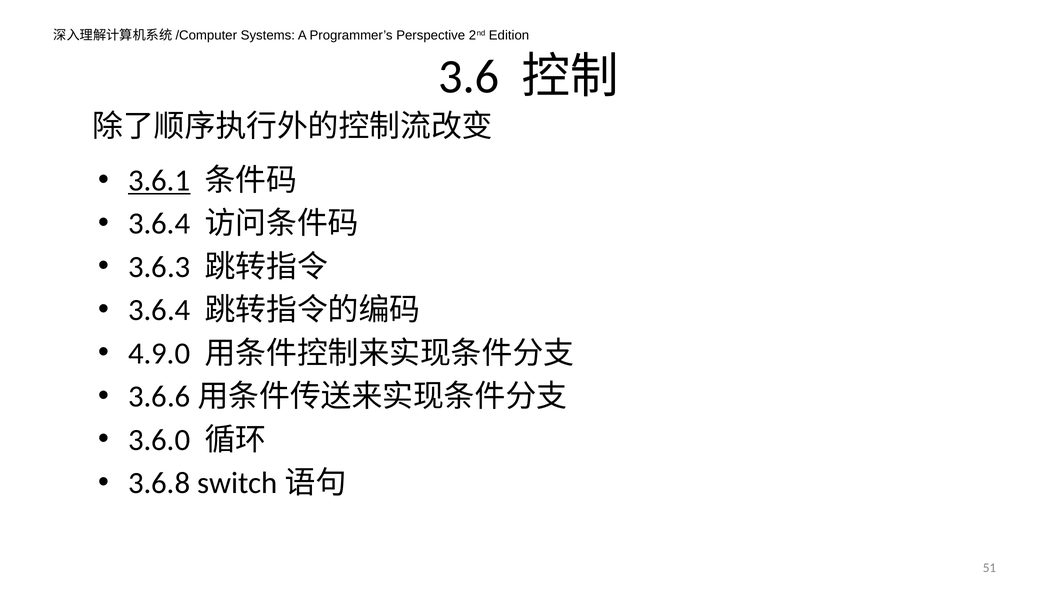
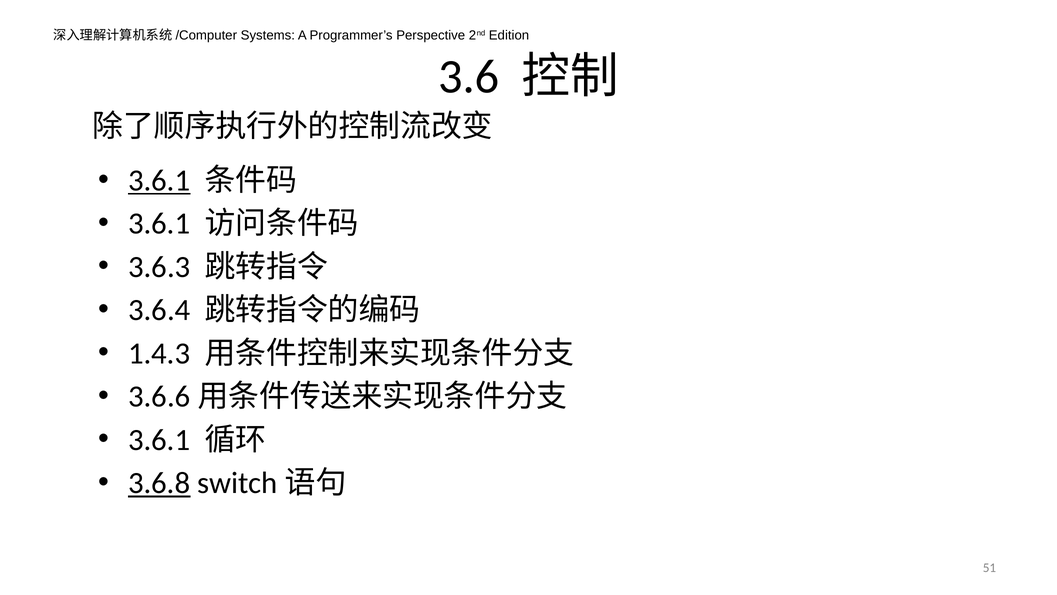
3.6.4 at (159, 224): 3.6.4 -> 3.6.1
4.9.0: 4.9.0 -> 1.4.3
3.6.0 at (159, 440): 3.6.0 -> 3.6.1
3.6.8 underline: none -> present
